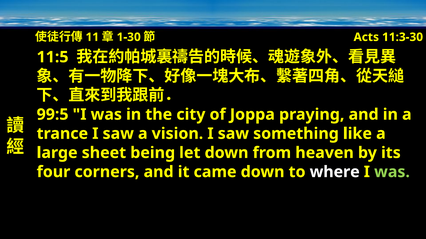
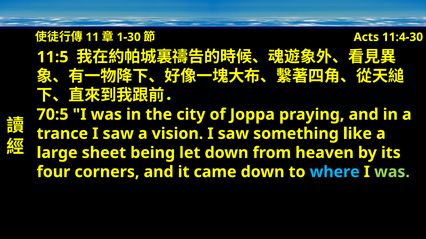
11:3-30: 11:3-30 -> 11:4-30
99:5: 99:5 -> 70:5
where colour: white -> light blue
